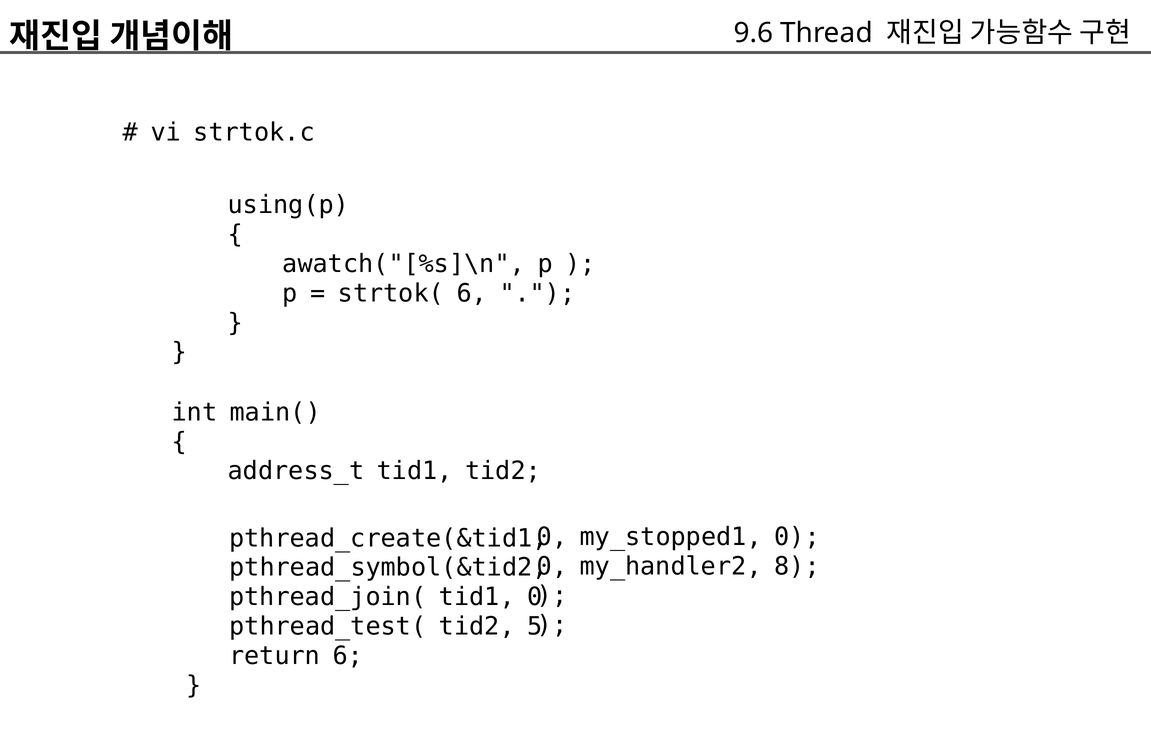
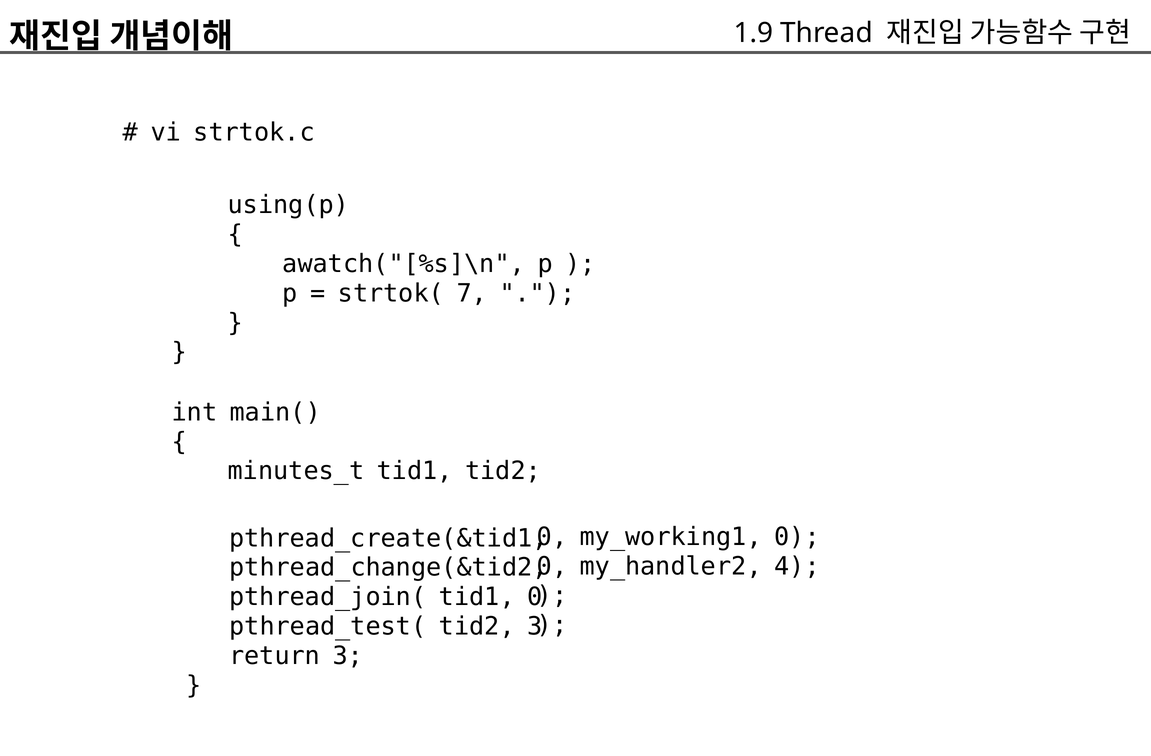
9.6: 9.6 -> 1.9
strtok( 6: 6 -> 7
address_t: address_t -> minutes_t
my_stopped1: my_stopped1 -> my_working1
8: 8 -> 4
pthread_symbol(&tid2: pthread_symbol(&tid2 -> pthread_change(&tid2
tid2 5: 5 -> 3
return 6: 6 -> 3
